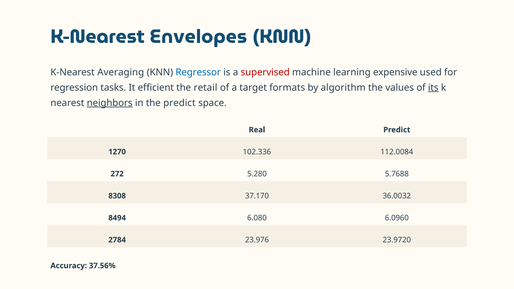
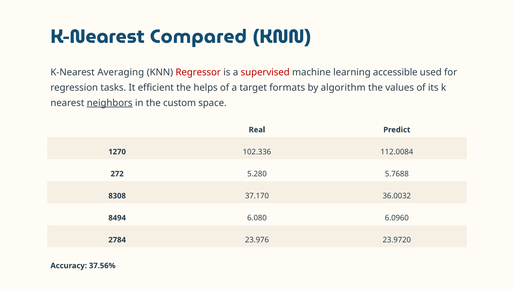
Envelopes: Envelopes -> Compared
Regressor colour: blue -> red
expensive: expensive -> accessible
retail: retail -> helps
its underline: present -> none
the predict: predict -> custom
